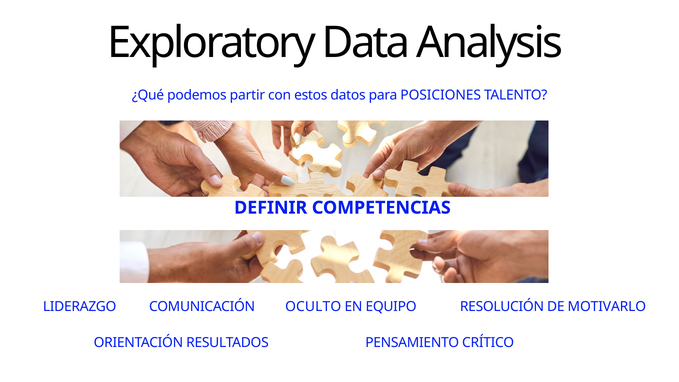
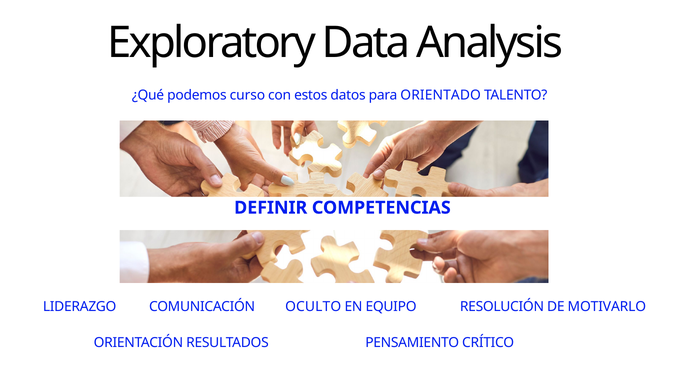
partir: partir -> curso
POSICIONES: POSICIONES -> ORIENTADO
